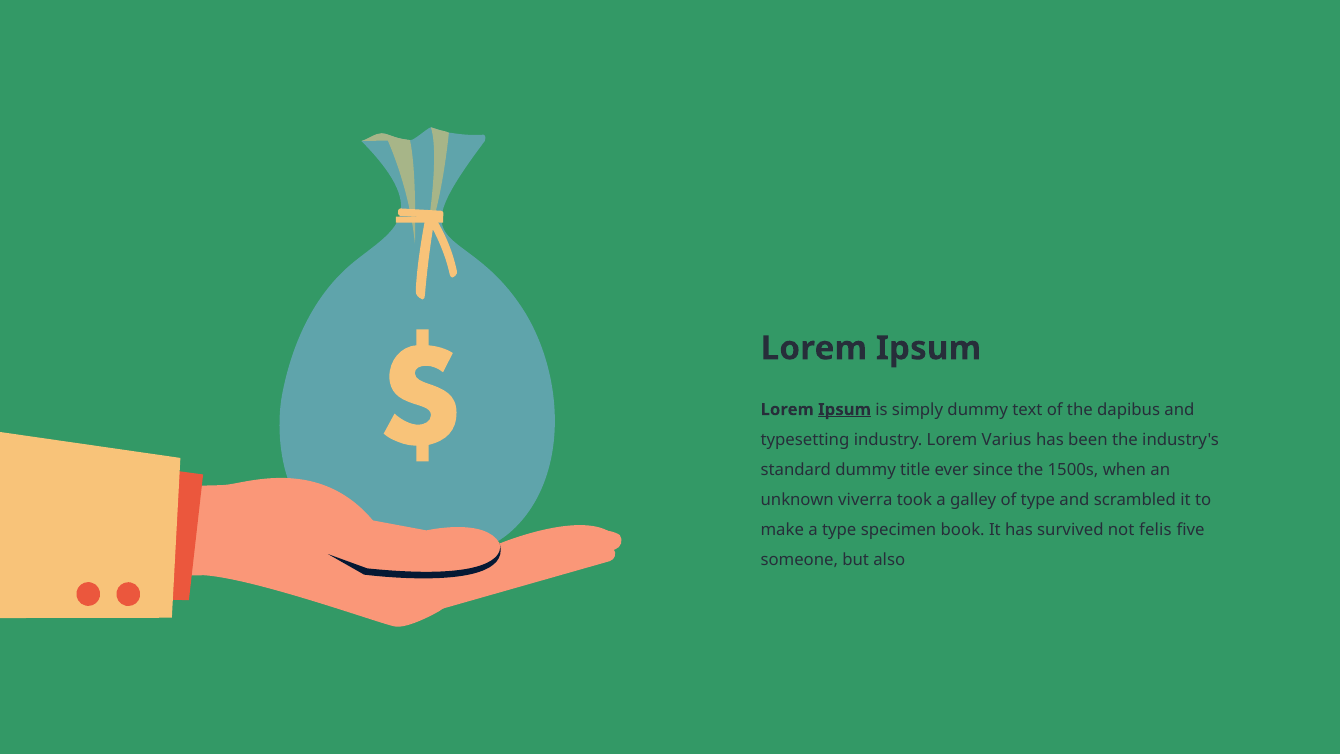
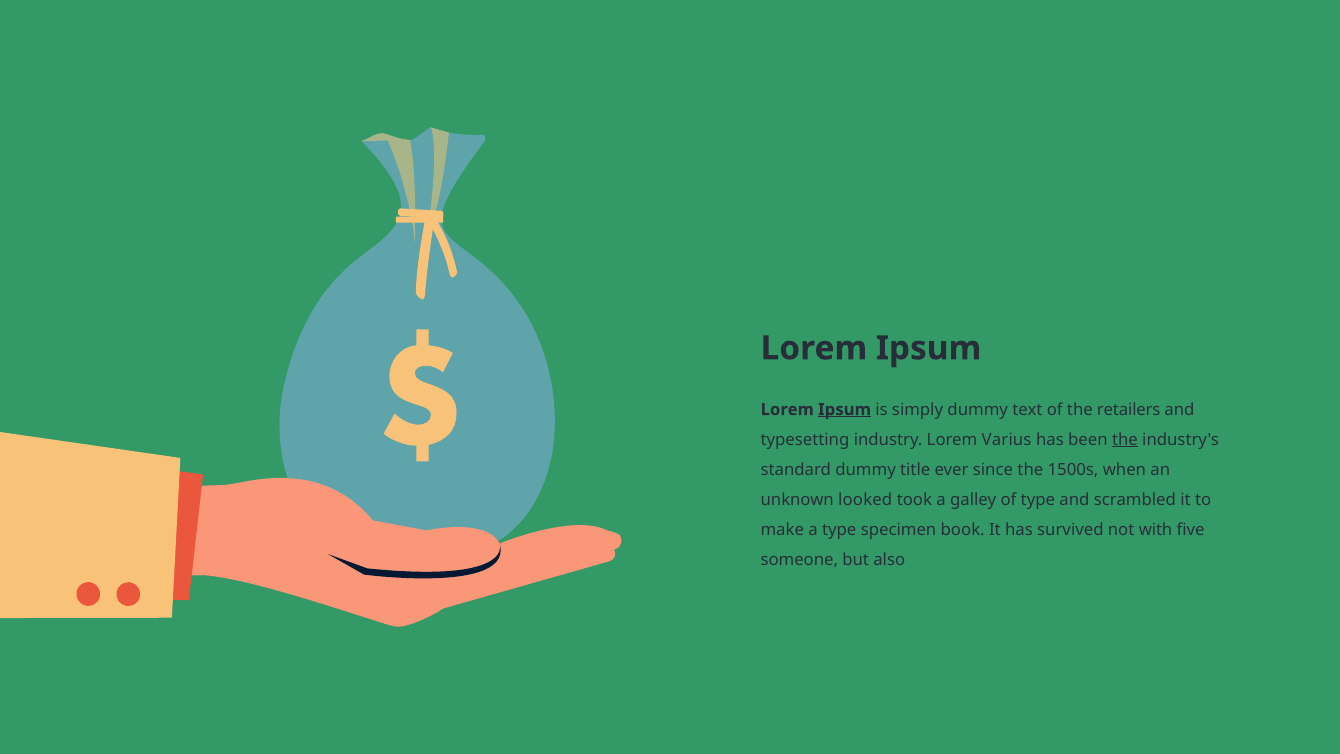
dapibus: dapibus -> retailers
the at (1125, 440) underline: none -> present
viverra: viverra -> looked
felis: felis -> with
